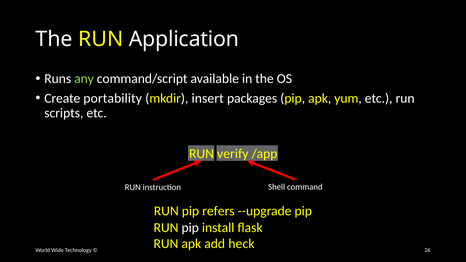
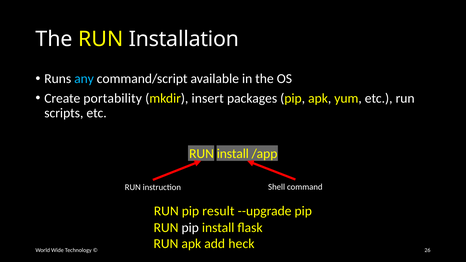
Application: Application -> Installation
any colour: light green -> light blue
RUN verify: verify -> install
refers: refers -> result
